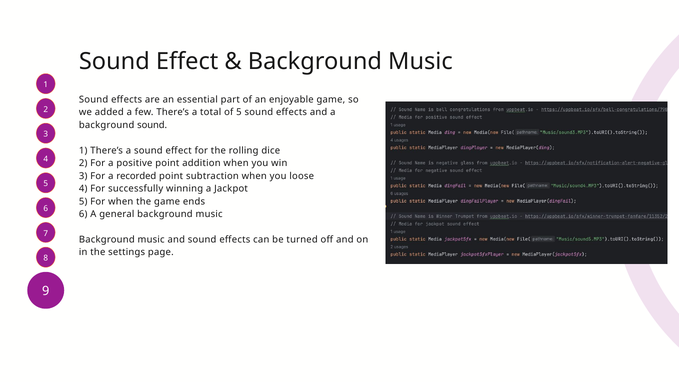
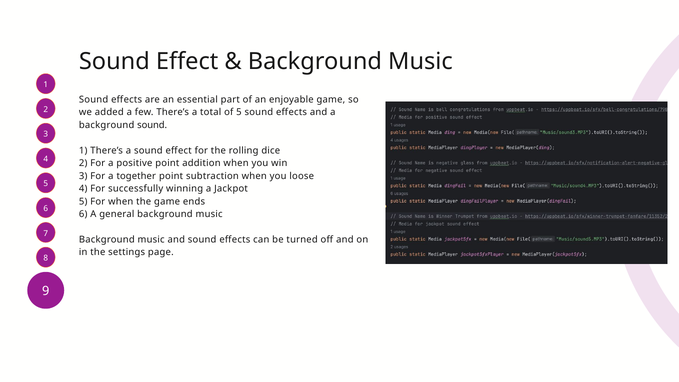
recorded: recorded -> together
